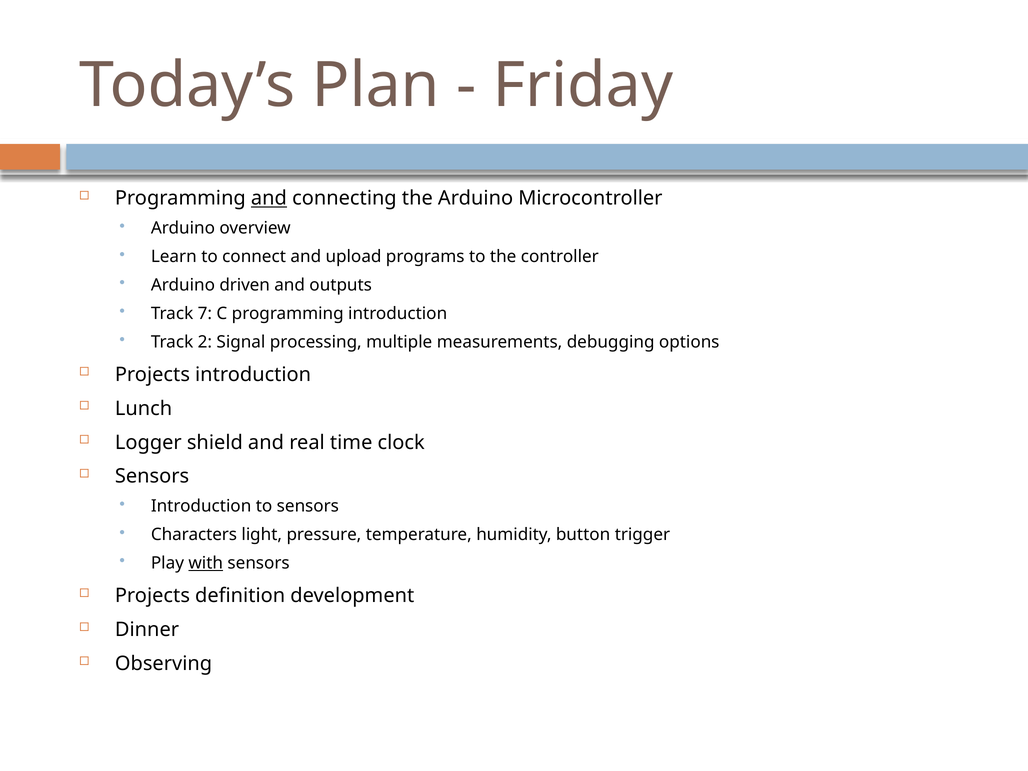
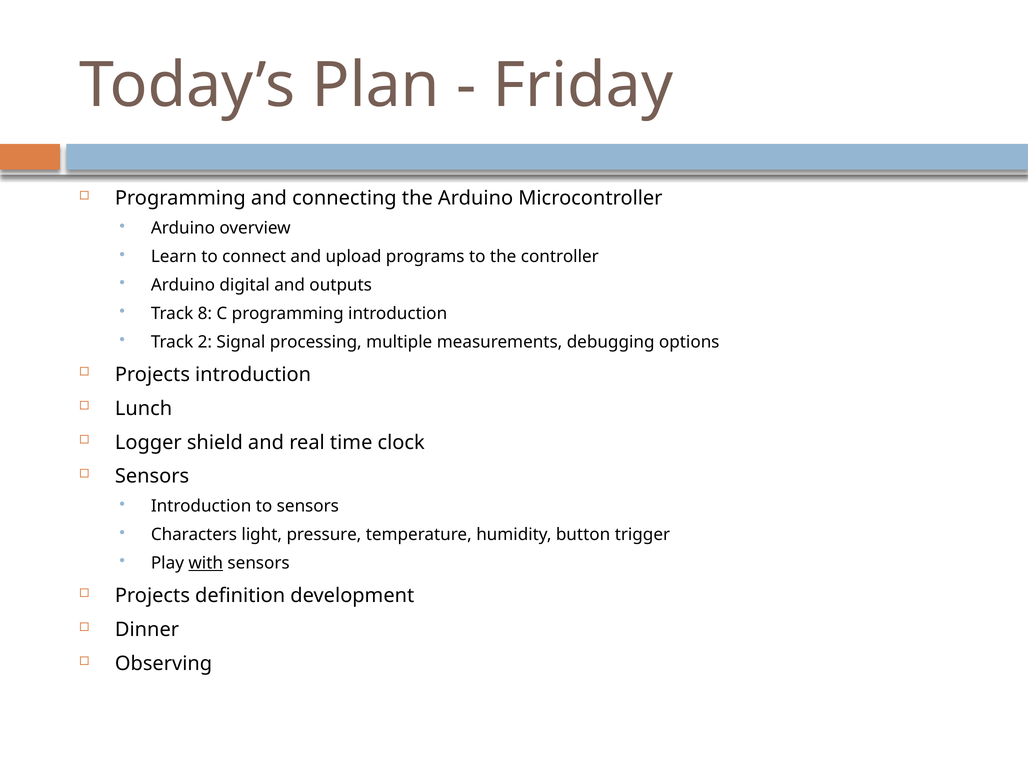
and at (269, 198) underline: present -> none
driven: driven -> digital
7: 7 -> 8
